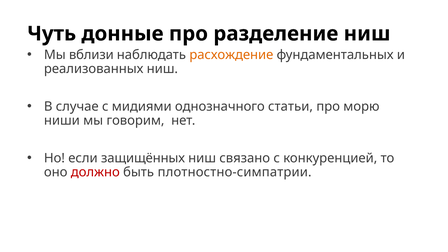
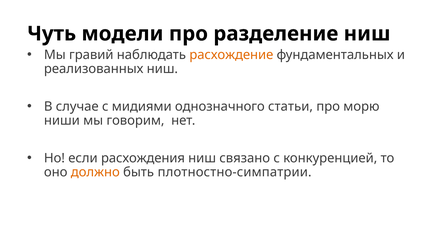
донные: донные -> модели
вблизи: вблизи -> гравий
защищённых: защищённых -> расхождения
должно colour: red -> orange
